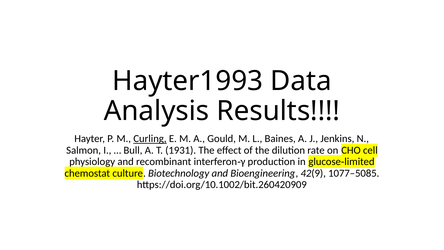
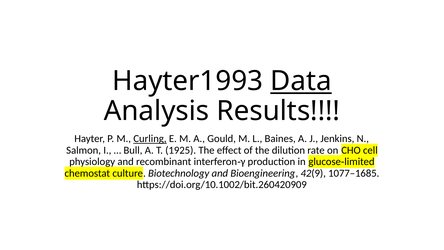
Data underline: none -> present
1931: 1931 -> 1925
1077–5085: 1077–5085 -> 1077–1685
